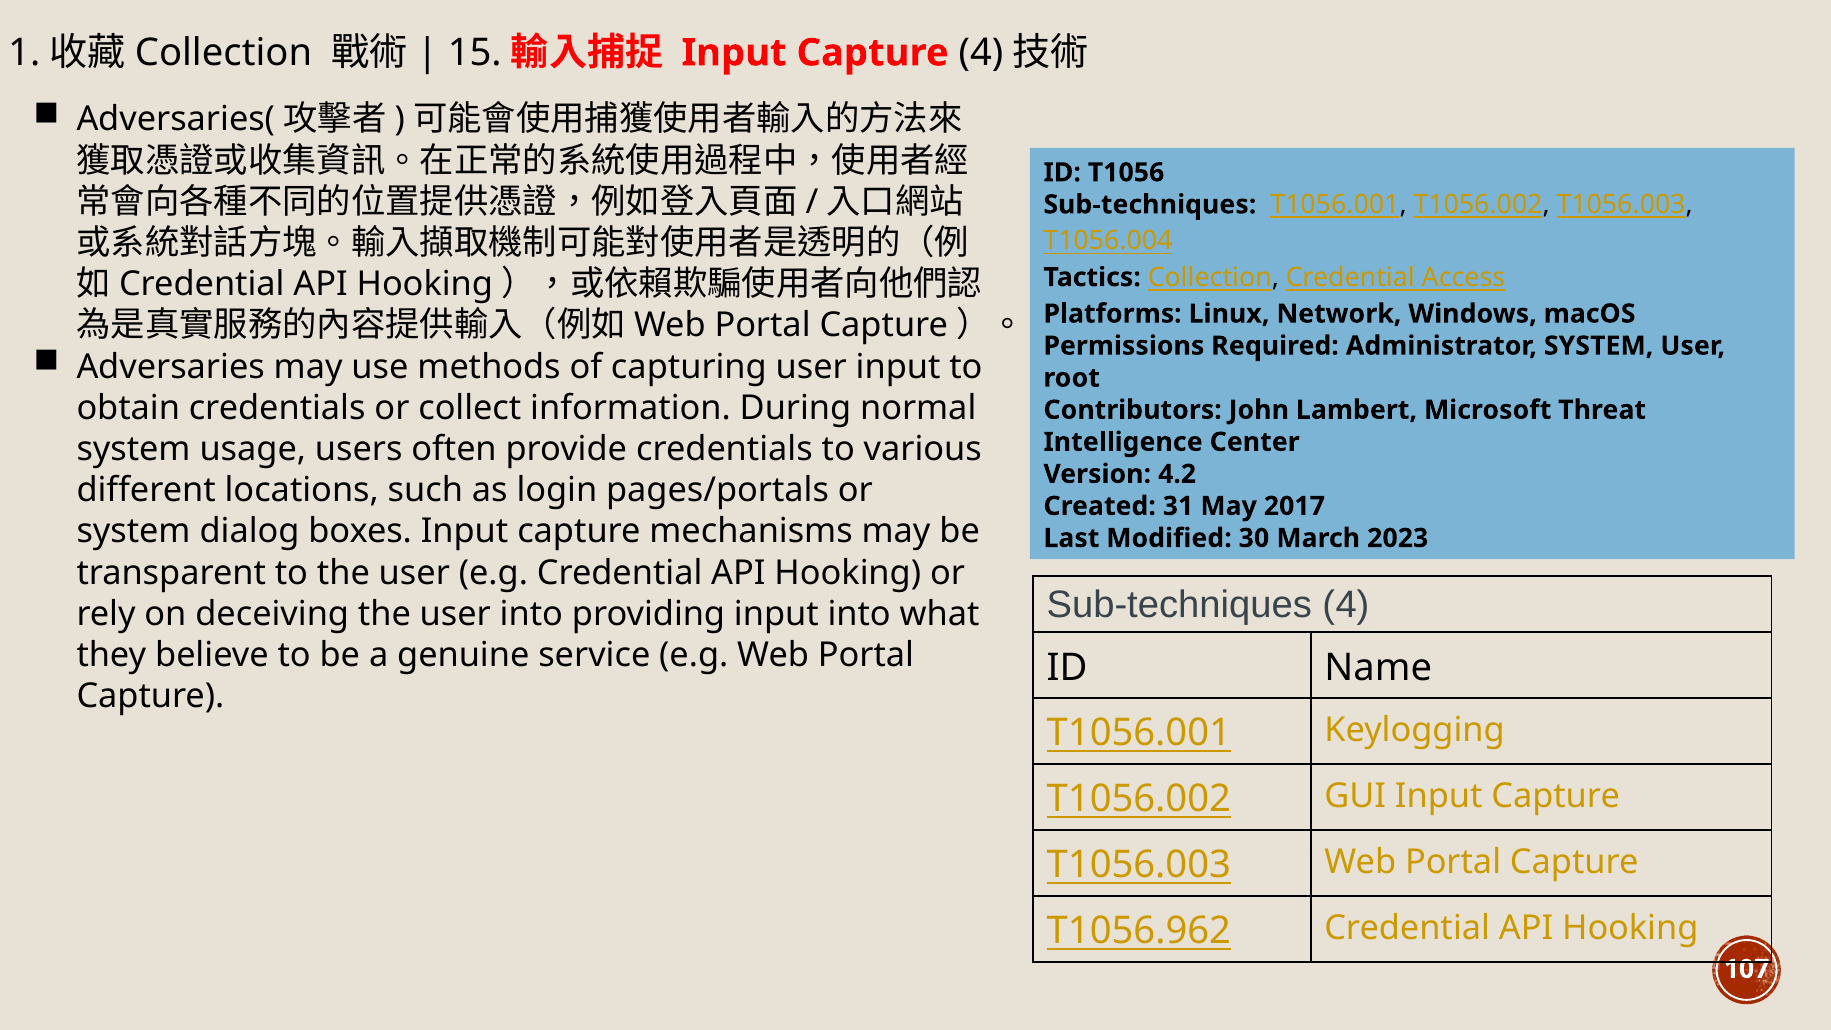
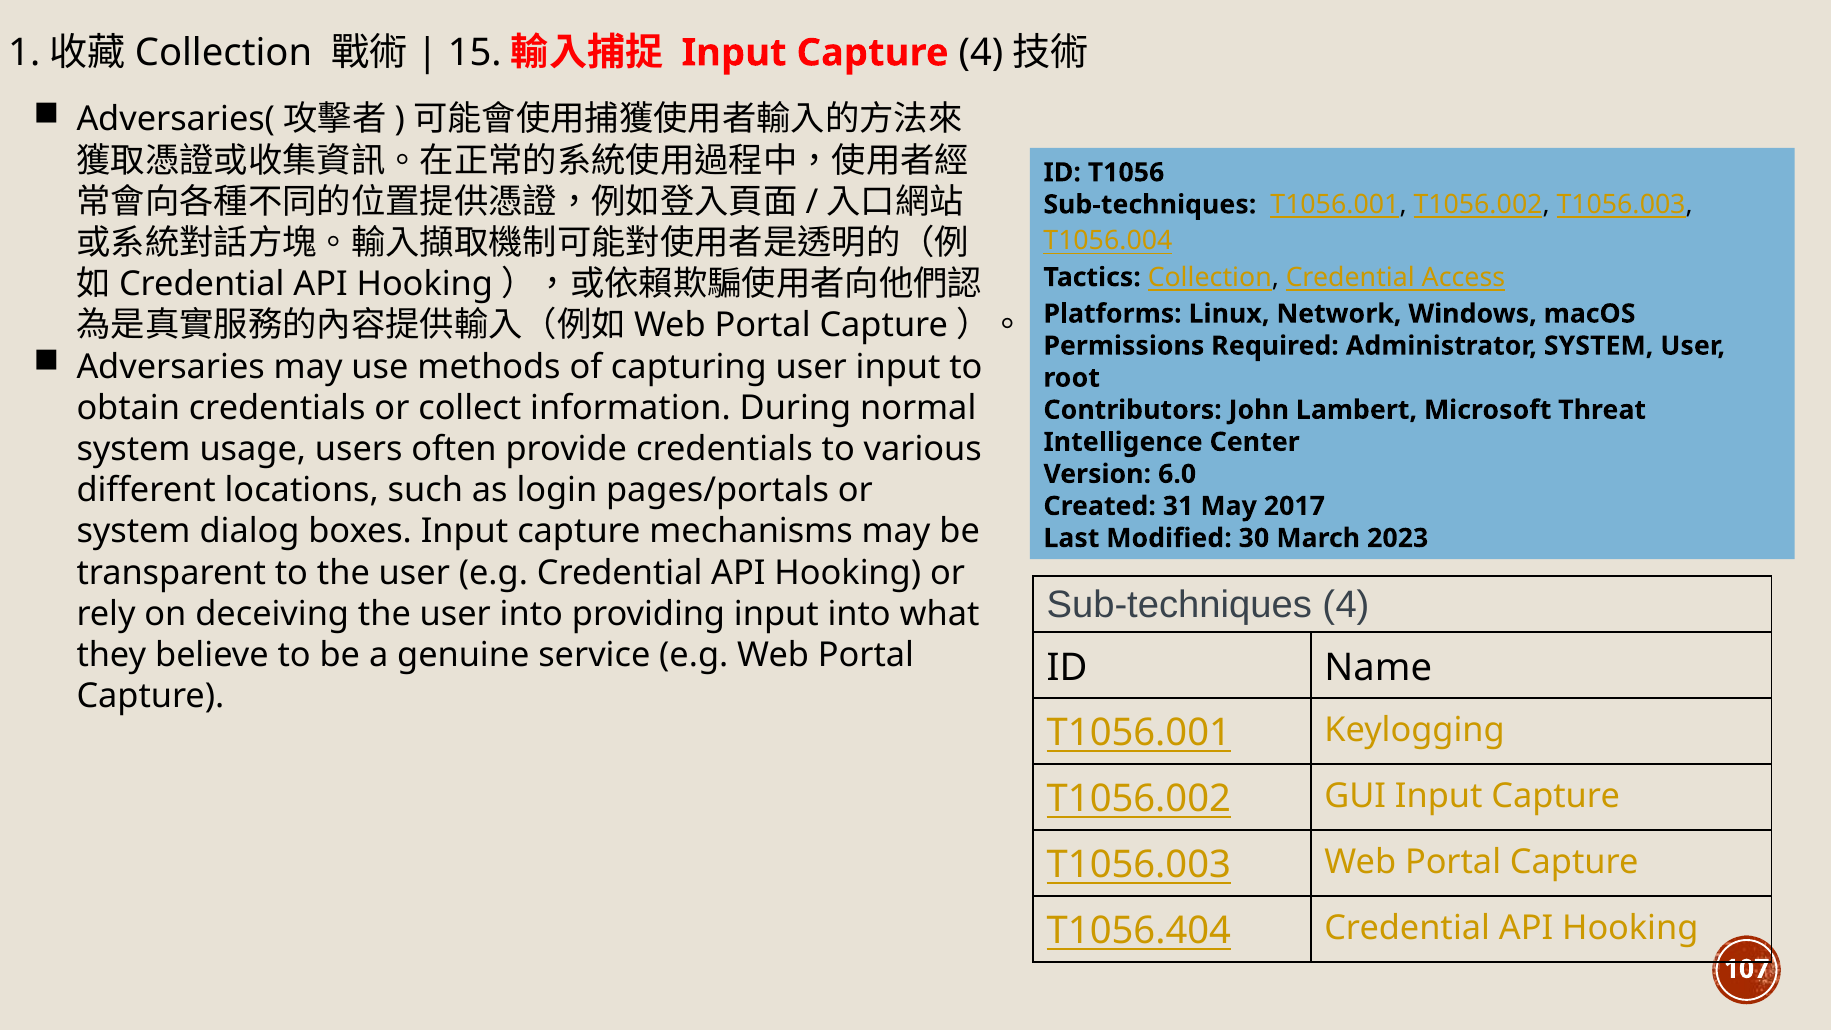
4.2: 4.2 -> 6.0
T1056.962: T1056.962 -> T1056.404
